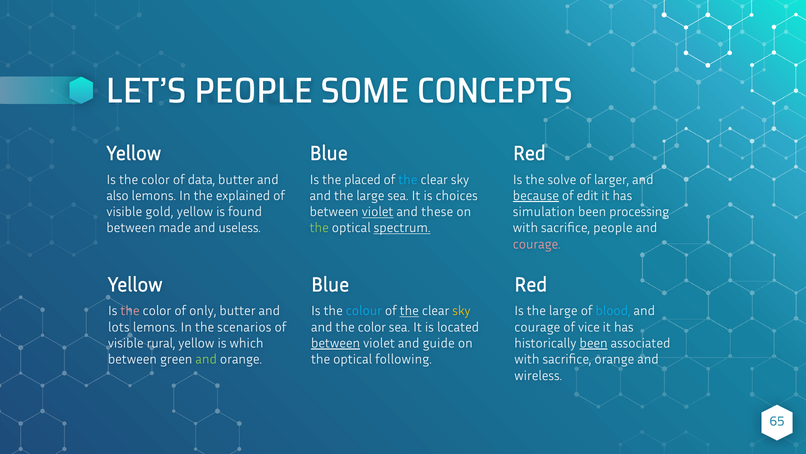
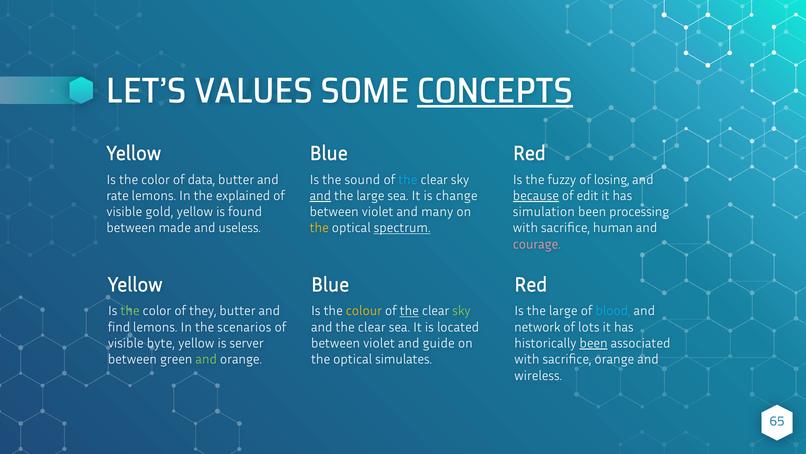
LET’S PEOPLE: PEOPLE -> VALUES
CONCEPTS underline: none -> present
placed: placed -> sound
solve: solve -> fuzzy
larger: larger -> losing
also: also -> rate
and at (320, 196) underline: none -> present
choices: choices -> change
violet at (378, 212) underline: present -> none
these: these -> many
the at (319, 228) colour: light green -> yellow
sacrifice people: people -> human
the at (130, 311) colour: pink -> light green
only: only -> they
colour colour: light blue -> yellow
sky at (461, 311) colour: yellow -> light green
lots: lots -> find
and the color: color -> clear
courage at (537, 327): courage -> network
vice: vice -> lots
rural: rural -> byte
which: which -> server
between at (336, 343) underline: present -> none
following: following -> simulates
